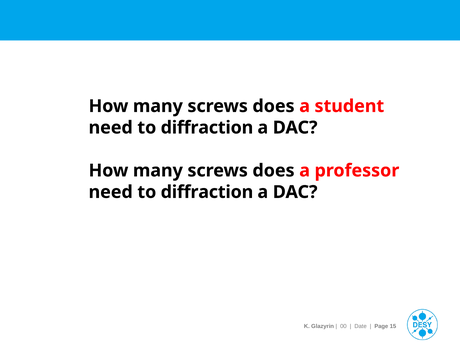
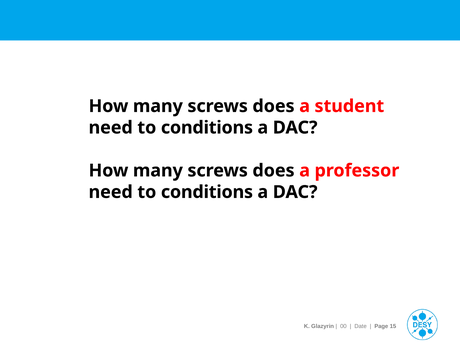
diffraction at (207, 128): diffraction -> conditions
diffraction at (207, 192): diffraction -> conditions
